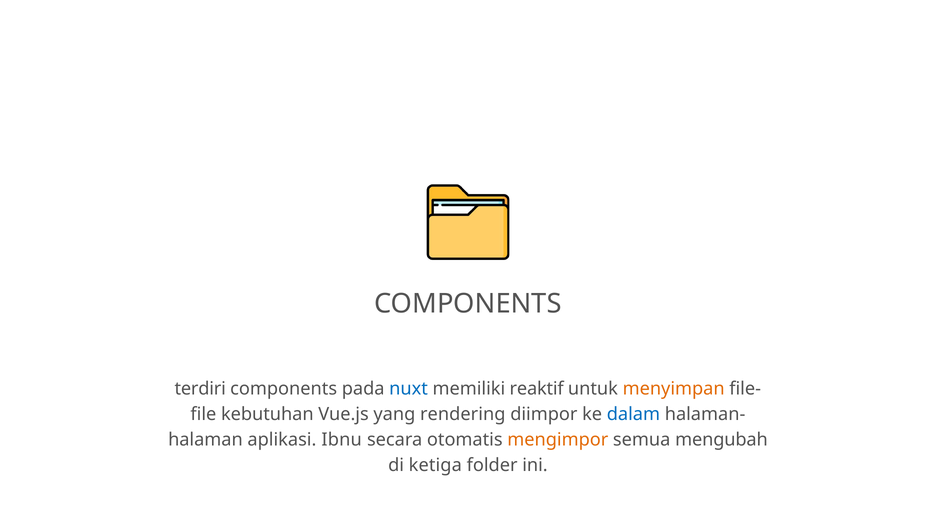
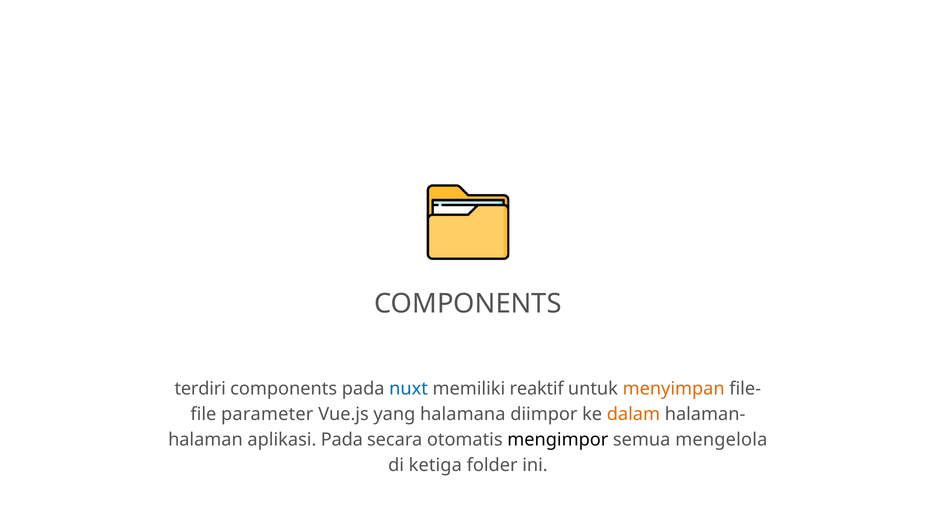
kebutuhan: kebutuhan -> parameter
rendering: rendering -> halamana
dalam colour: blue -> orange
aplikasi Ibnu: Ibnu -> Pada
mengimpor colour: orange -> black
mengubah: mengubah -> mengelola
